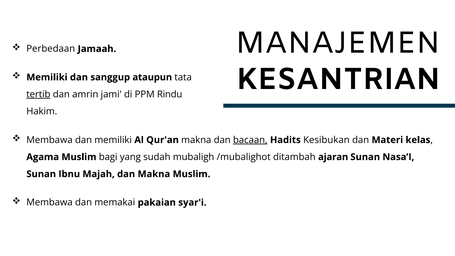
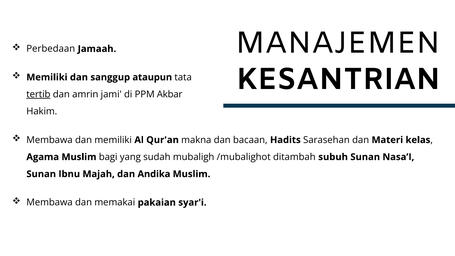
Rindu: Rindu -> Akbar
bacaan underline: present -> none
Kesibukan: Kesibukan -> Sarasehan
ajaran: ajaran -> subuh
dan Makna: Makna -> Andika
